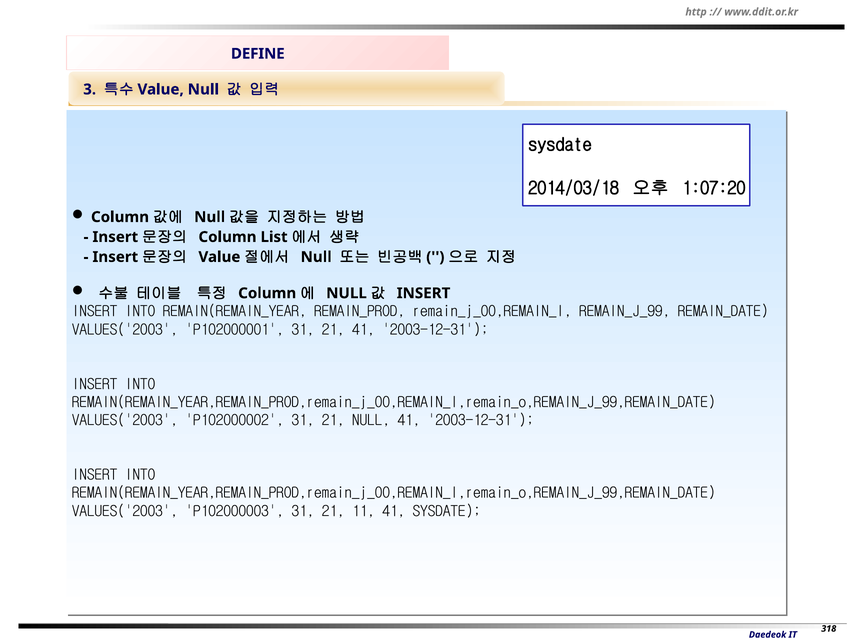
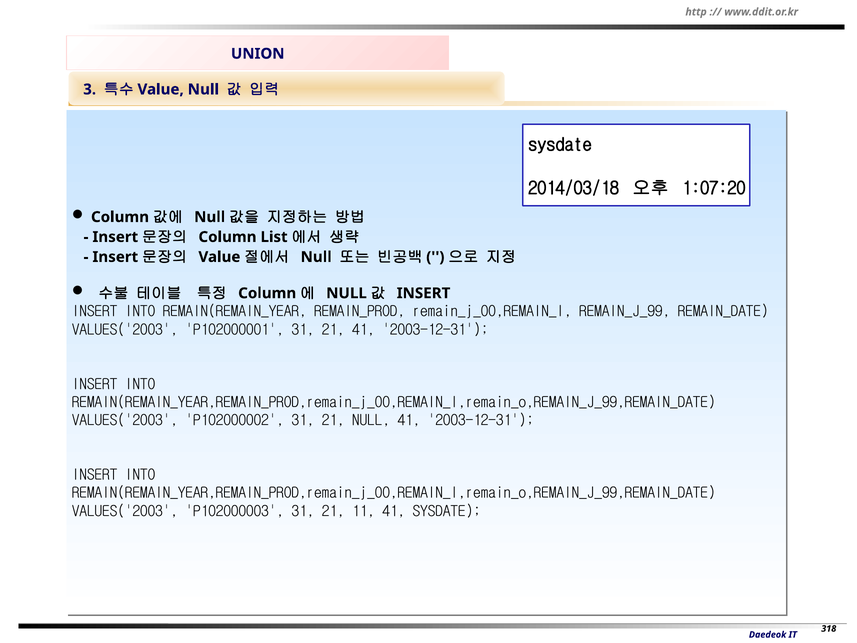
DEFINE: DEFINE -> UNION
